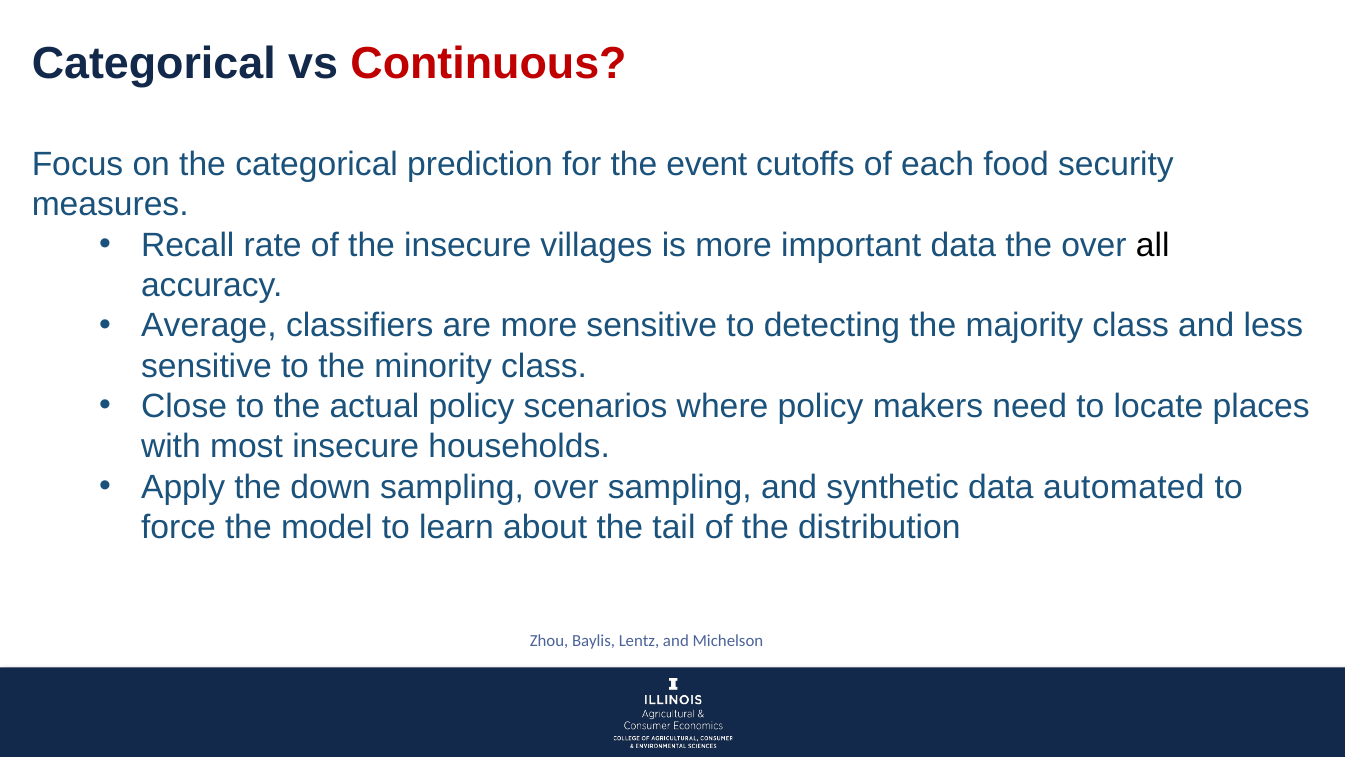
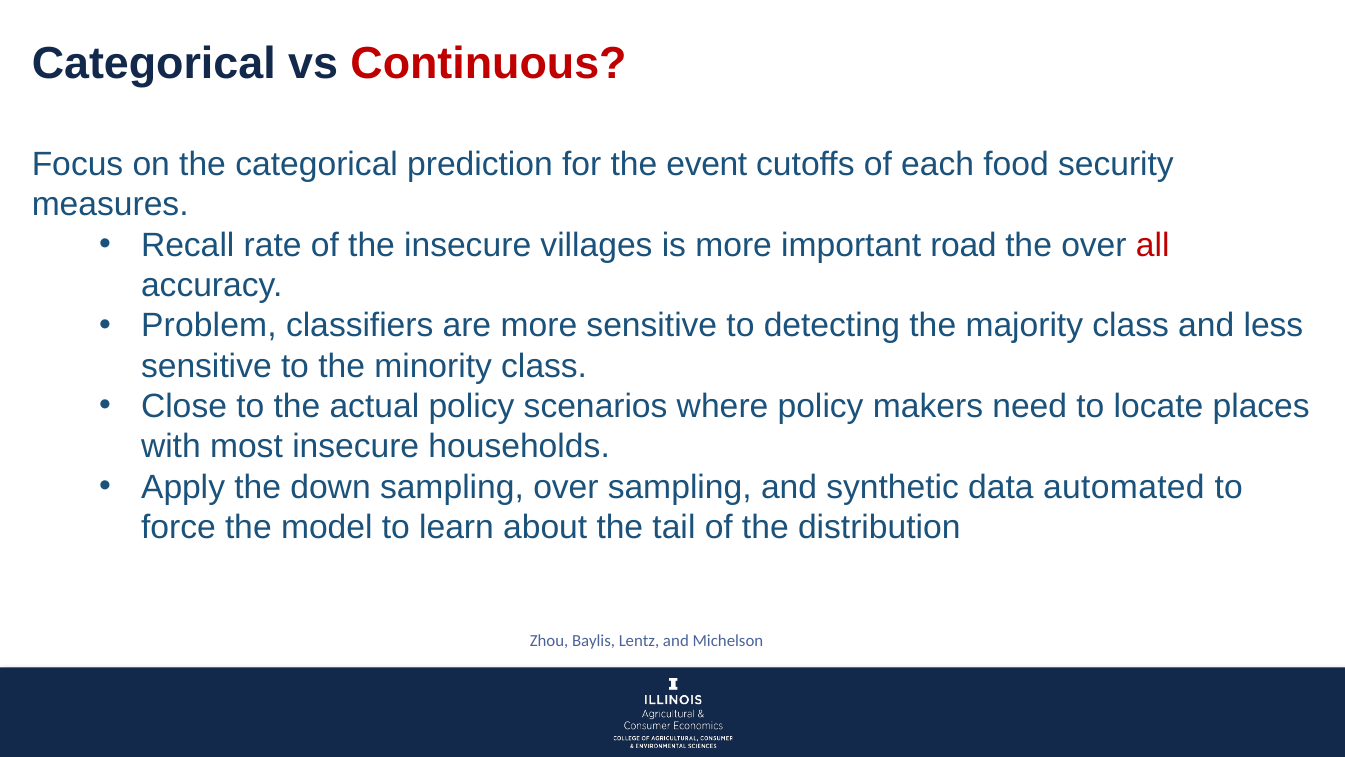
important data: data -> road
all colour: black -> red
Average: Average -> Problem
